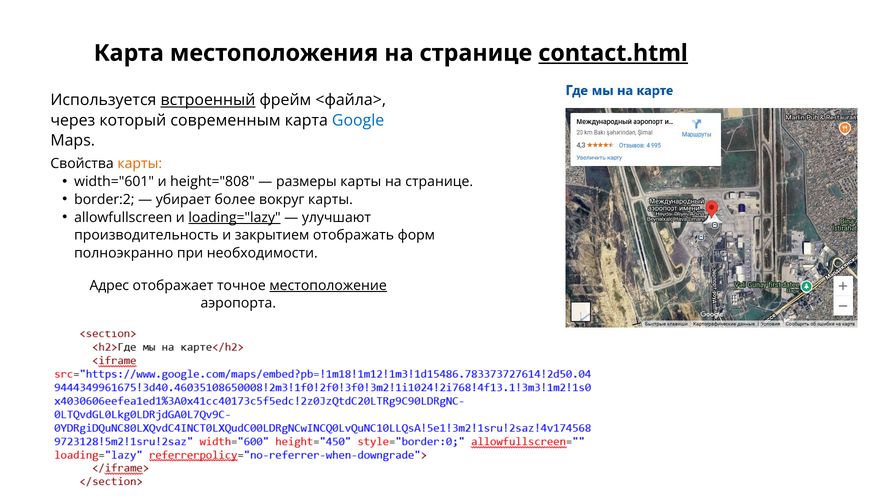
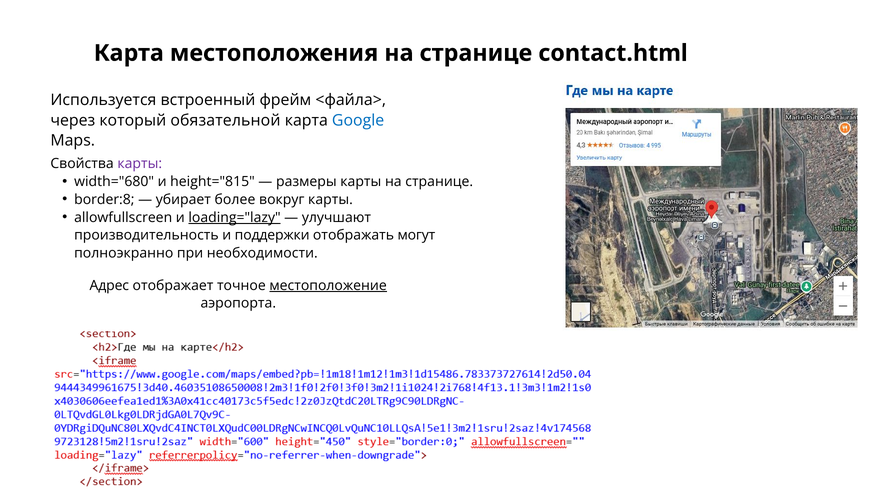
contact.html underline: present -> none
встроенный underline: present -> none
современным: современным -> обязательной
карты at (140, 164) colour: orange -> purple
width="601: width="601 -> width="680
height="808: height="808 -> height="815
border:2: border:2 -> border:8
закрытием: закрытием -> поддержки
форм: форм -> могут
